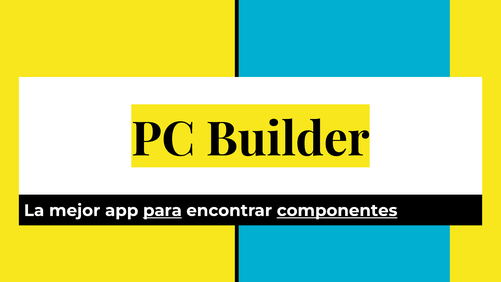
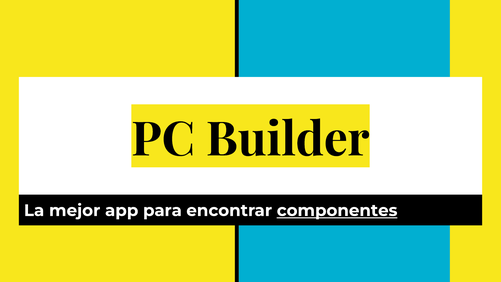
para underline: present -> none
